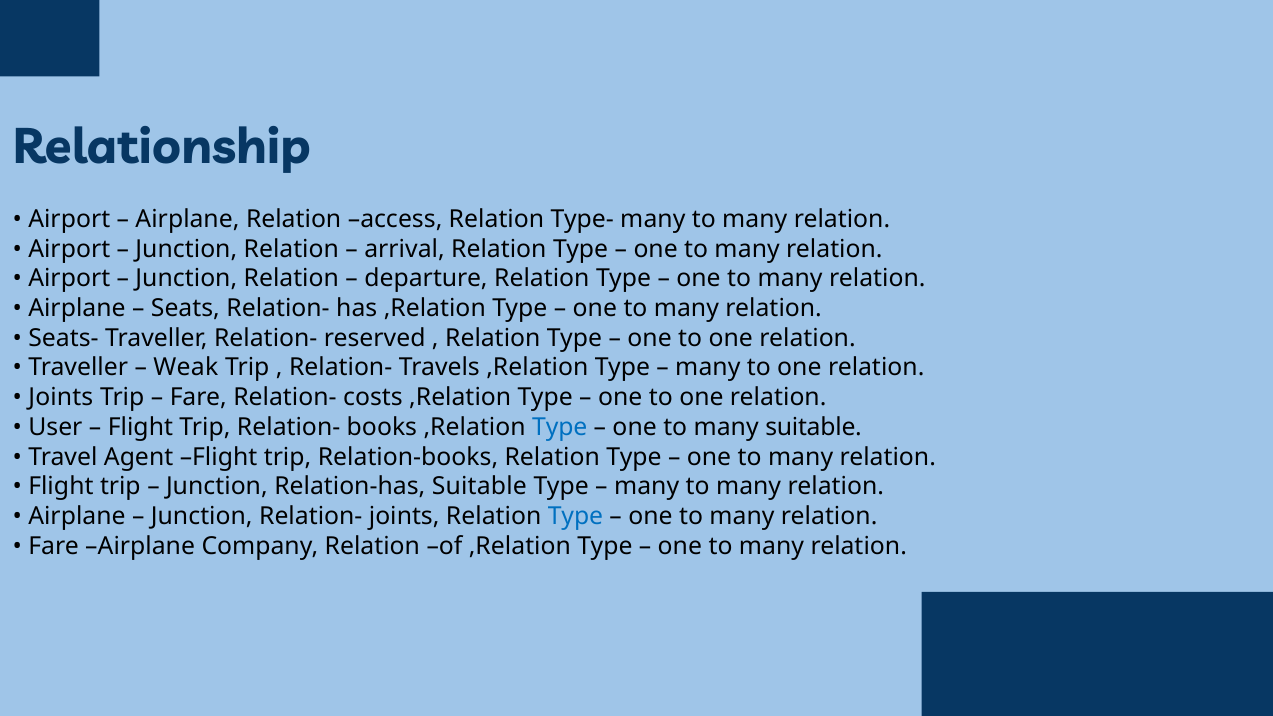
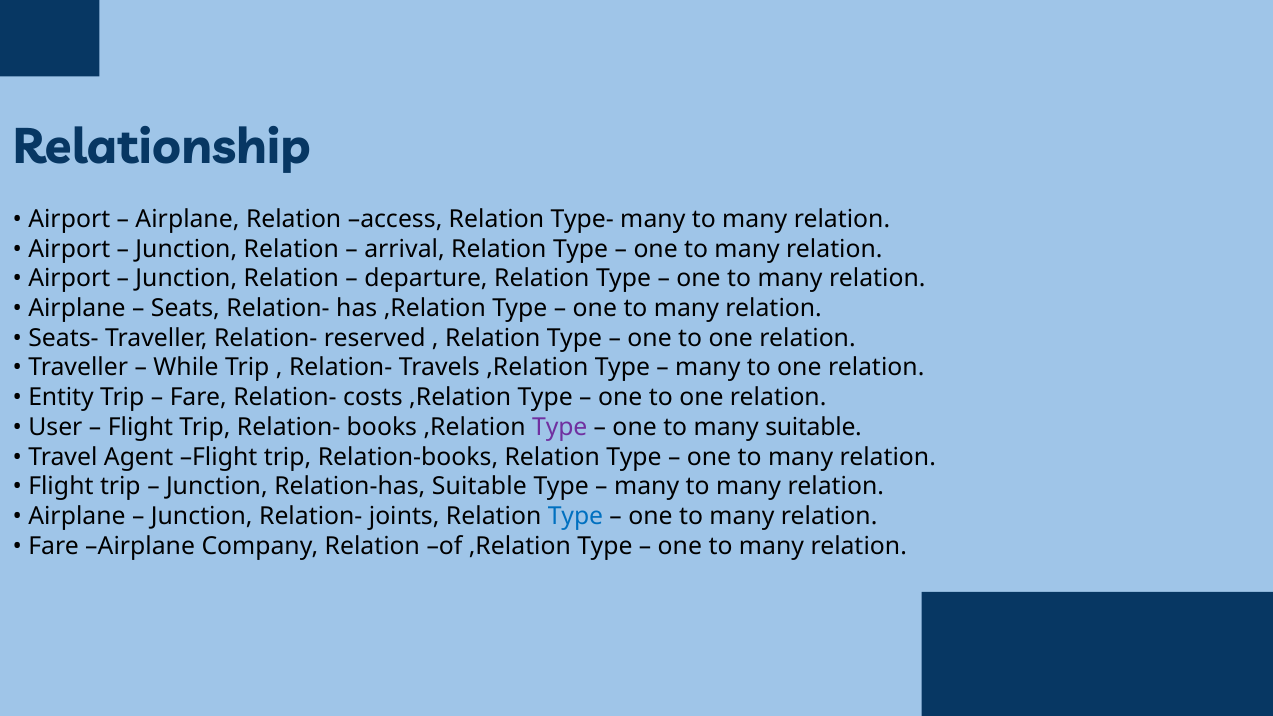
Weak: Weak -> While
Joints at (61, 398): Joints -> Entity
Type at (560, 427) colour: blue -> purple
